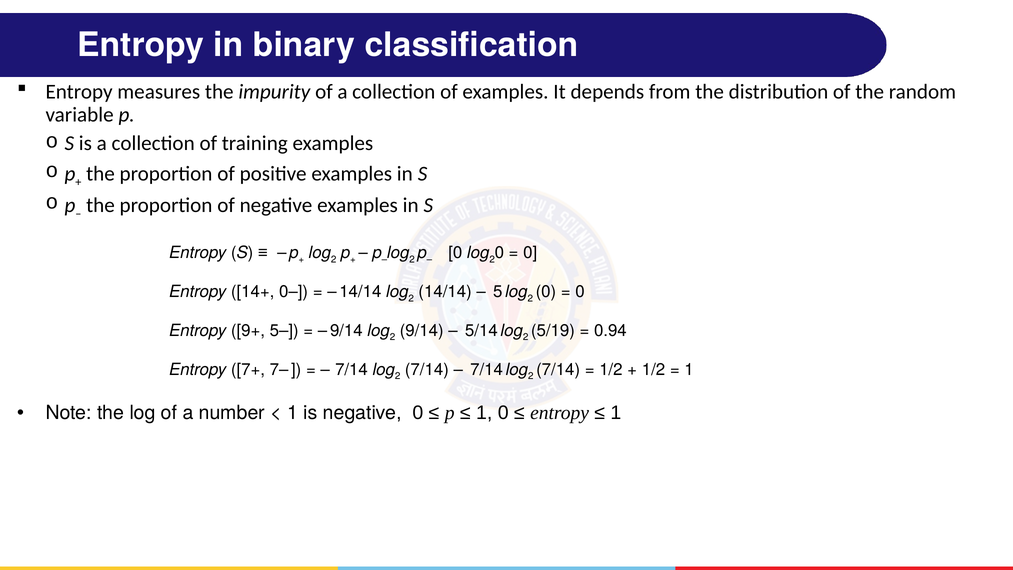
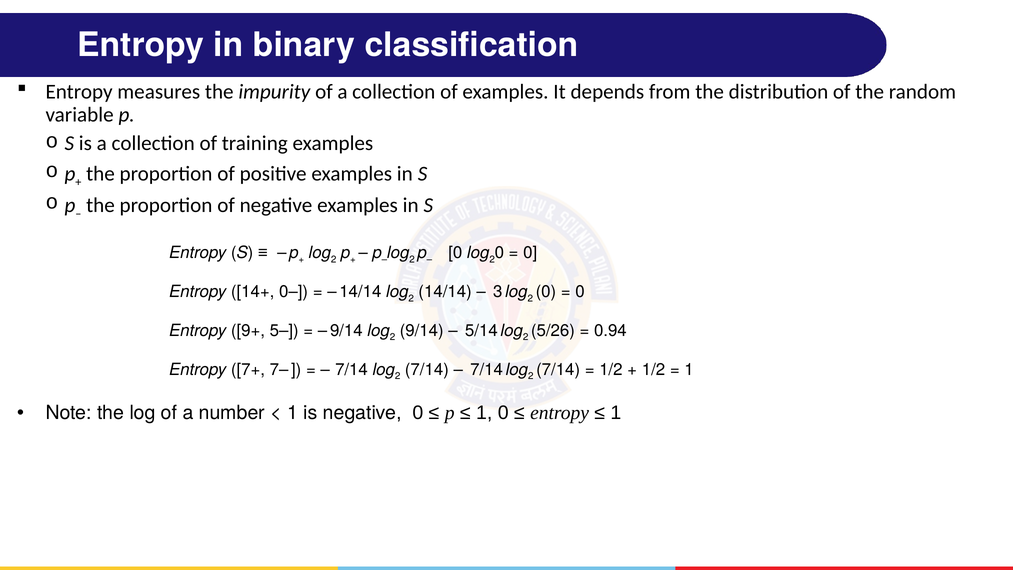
5: 5 -> 3
5/19: 5/19 -> 5/26
